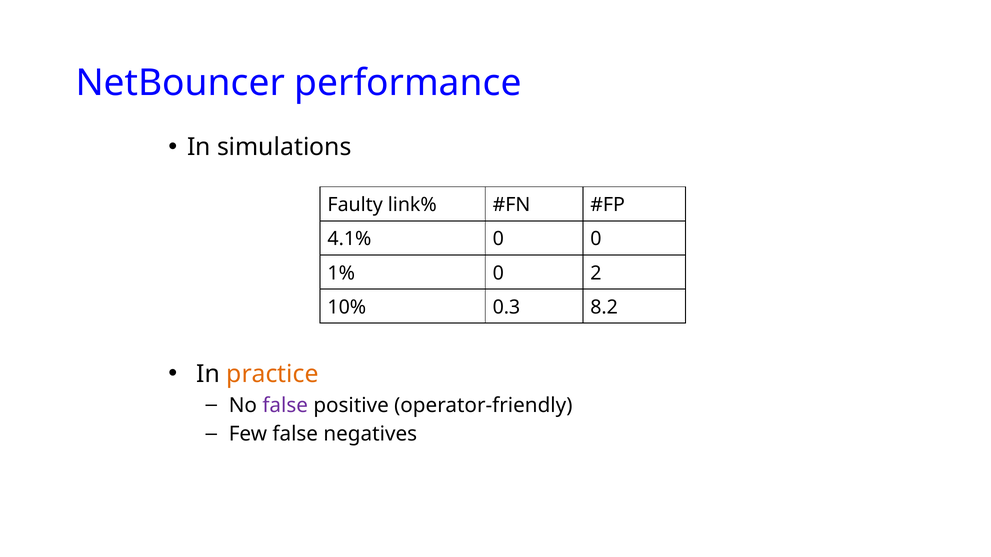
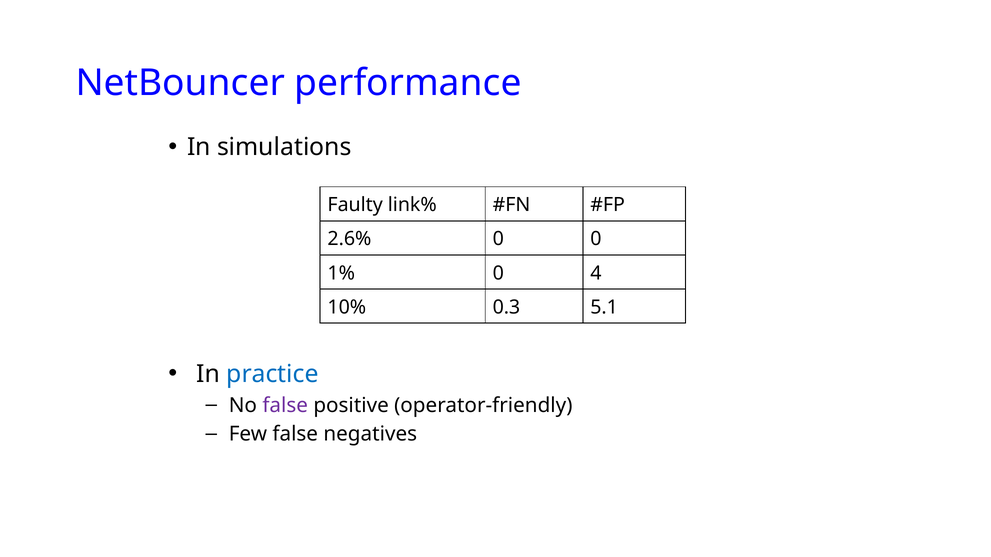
4.1%: 4.1% -> 2.6%
2: 2 -> 4
8.2: 8.2 -> 5.1
practice colour: orange -> blue
